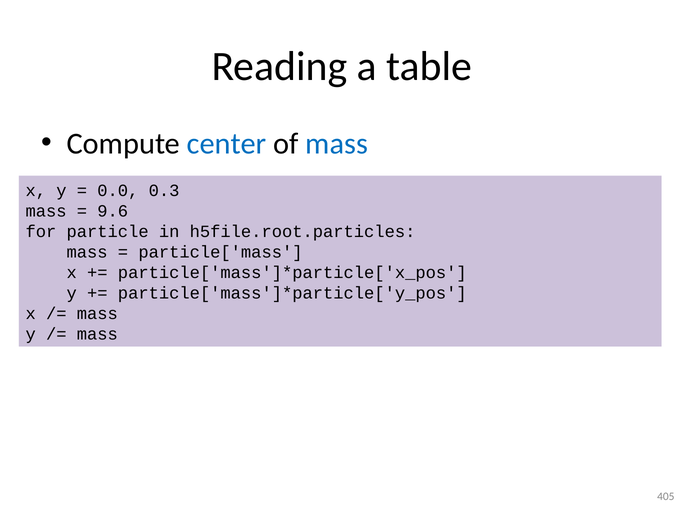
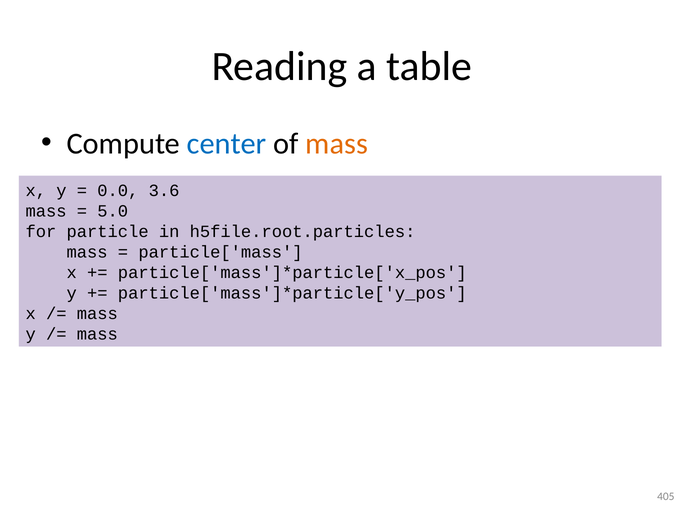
mass at (337, 143) colour: blue -> orange
0.3: 0.3 -> 3.6
9.6: 9.6 -> 5.0
